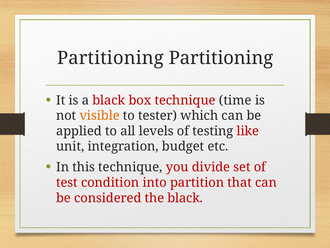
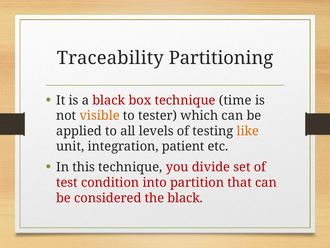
Partitioning at (110, 58): Partitioning -> Traceability
like colour: red -> orange
budget: budget -> patient
